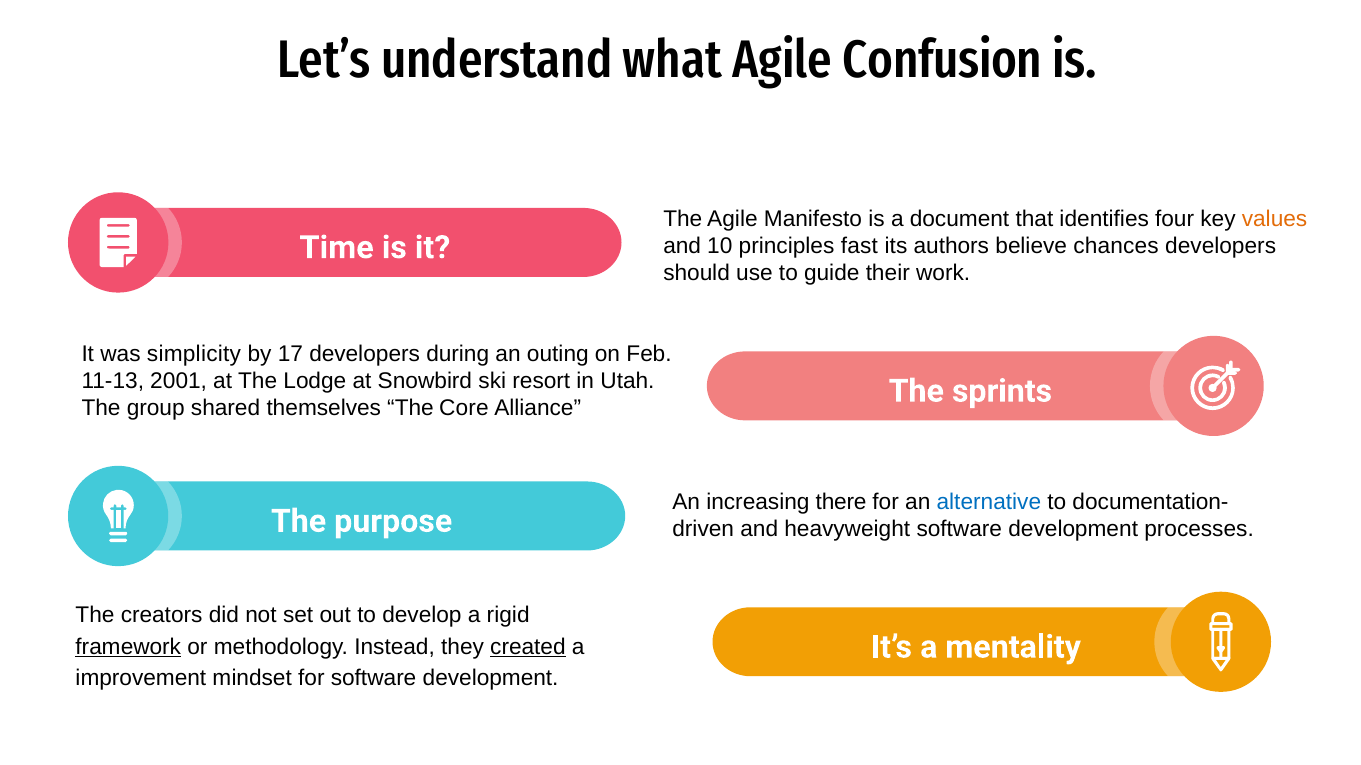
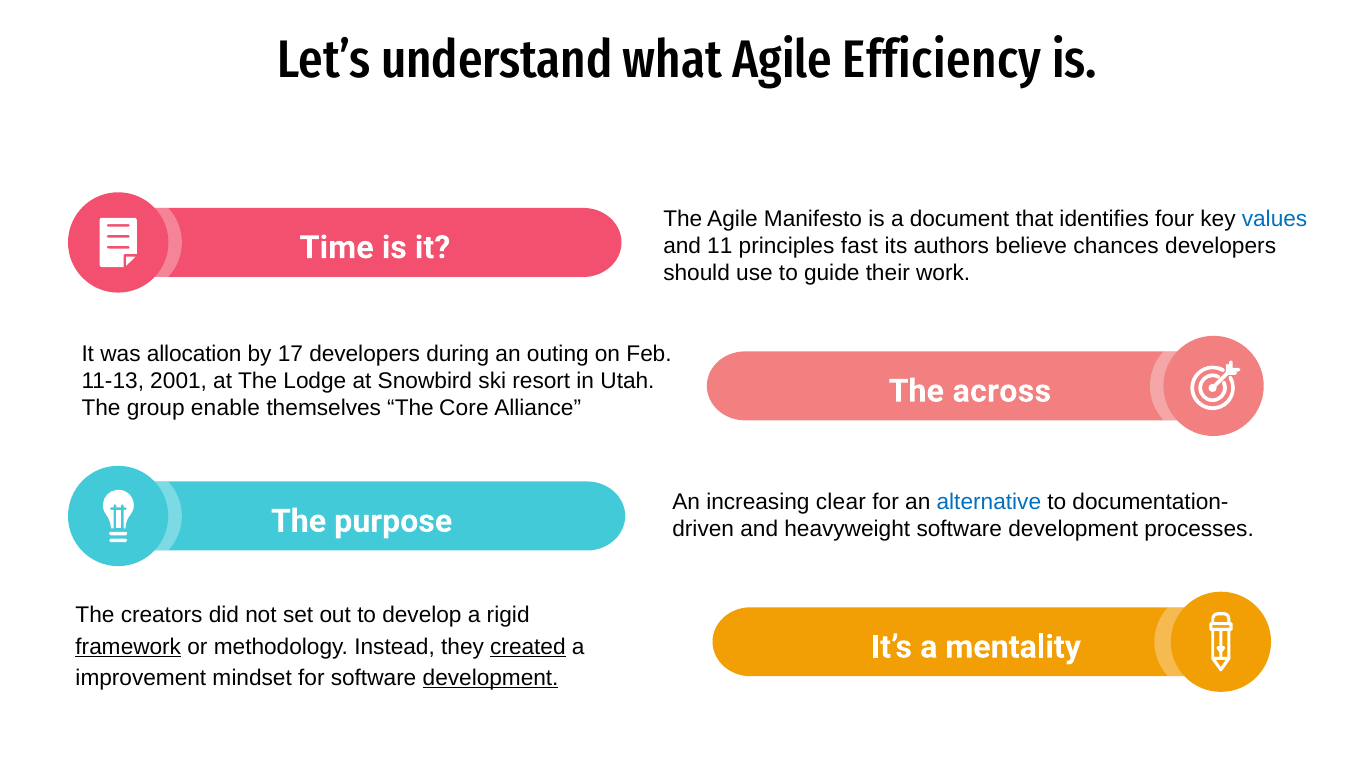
Confusion: Confusion -> Efficiency
values colour: orange -> blue
10: 10 -> 11
simplicity: simplicity -> allocation
sprints: sprints -> across
shared: shared -> enable
there: there -> clear
development at (491, 678) underline: none -> present
